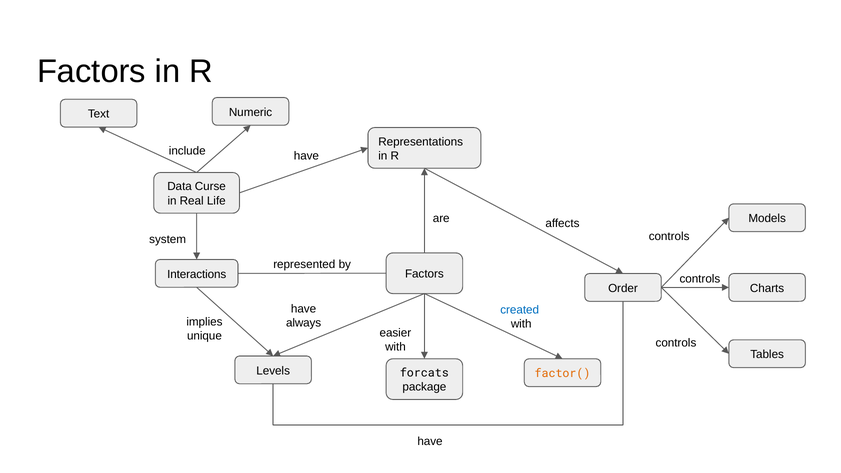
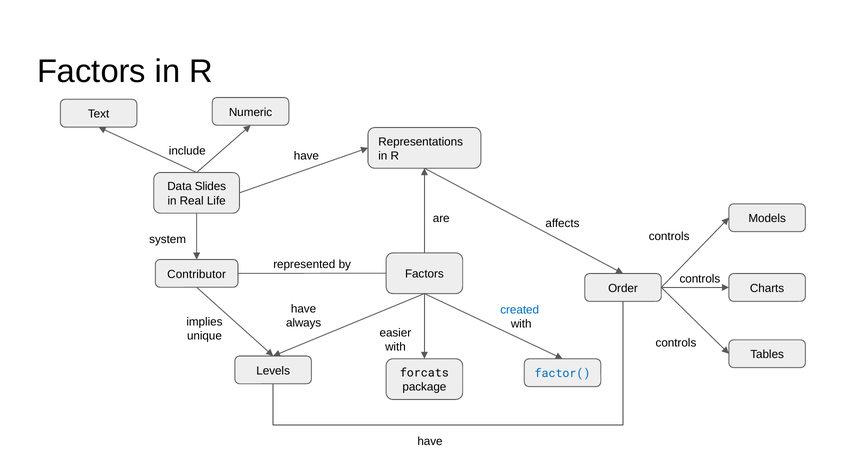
Curse: Curse -> Slides
Interactions: Interactions -> Contributor
factor( colour: orange -> blue
